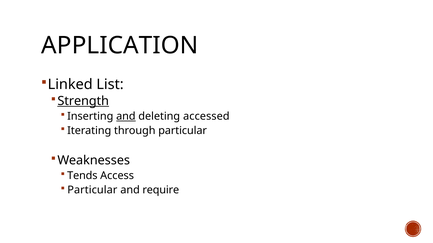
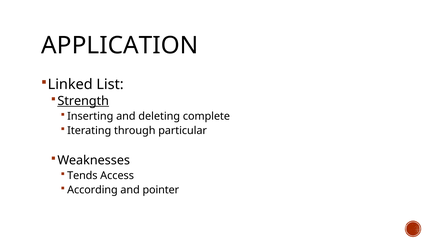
and at (126, 116) underline: present -> none
accessed: accessed -> complete
Particular at (92, 190): Particular -> According
require: require -> pointer
